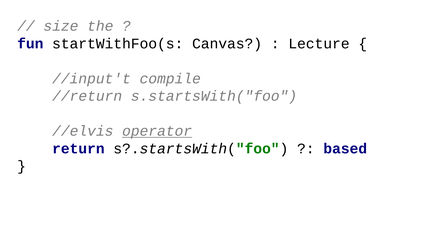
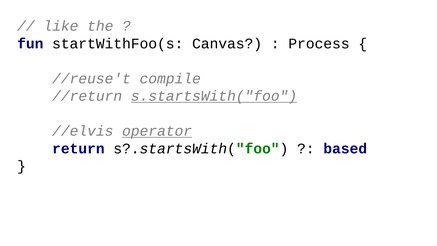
size: size -> like
Lecture: Lecture -> Process
//input't: //input't -> //reuse't
s.startsWith("foo underline: none -> present
